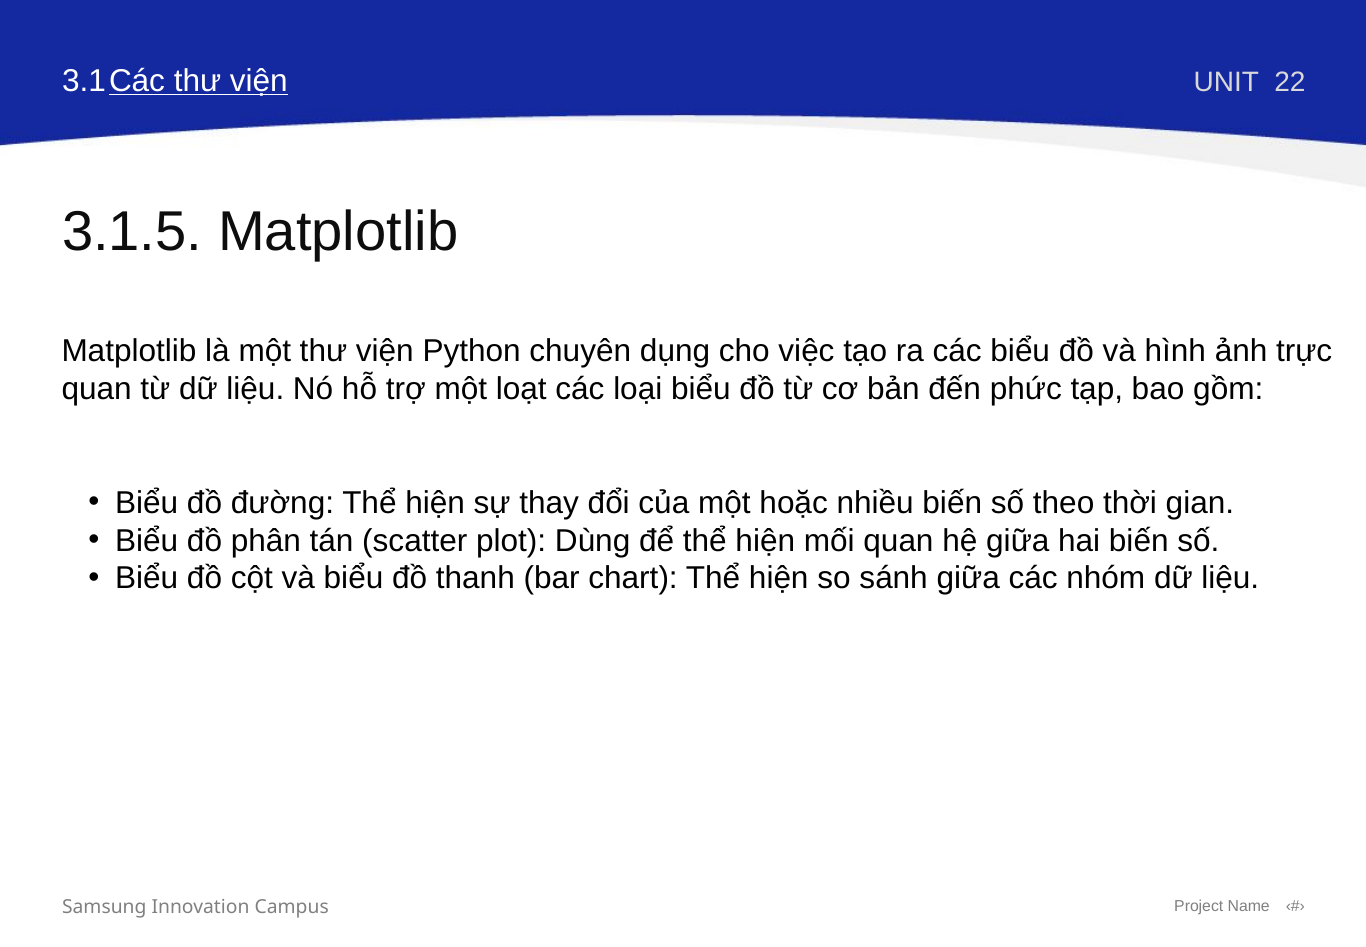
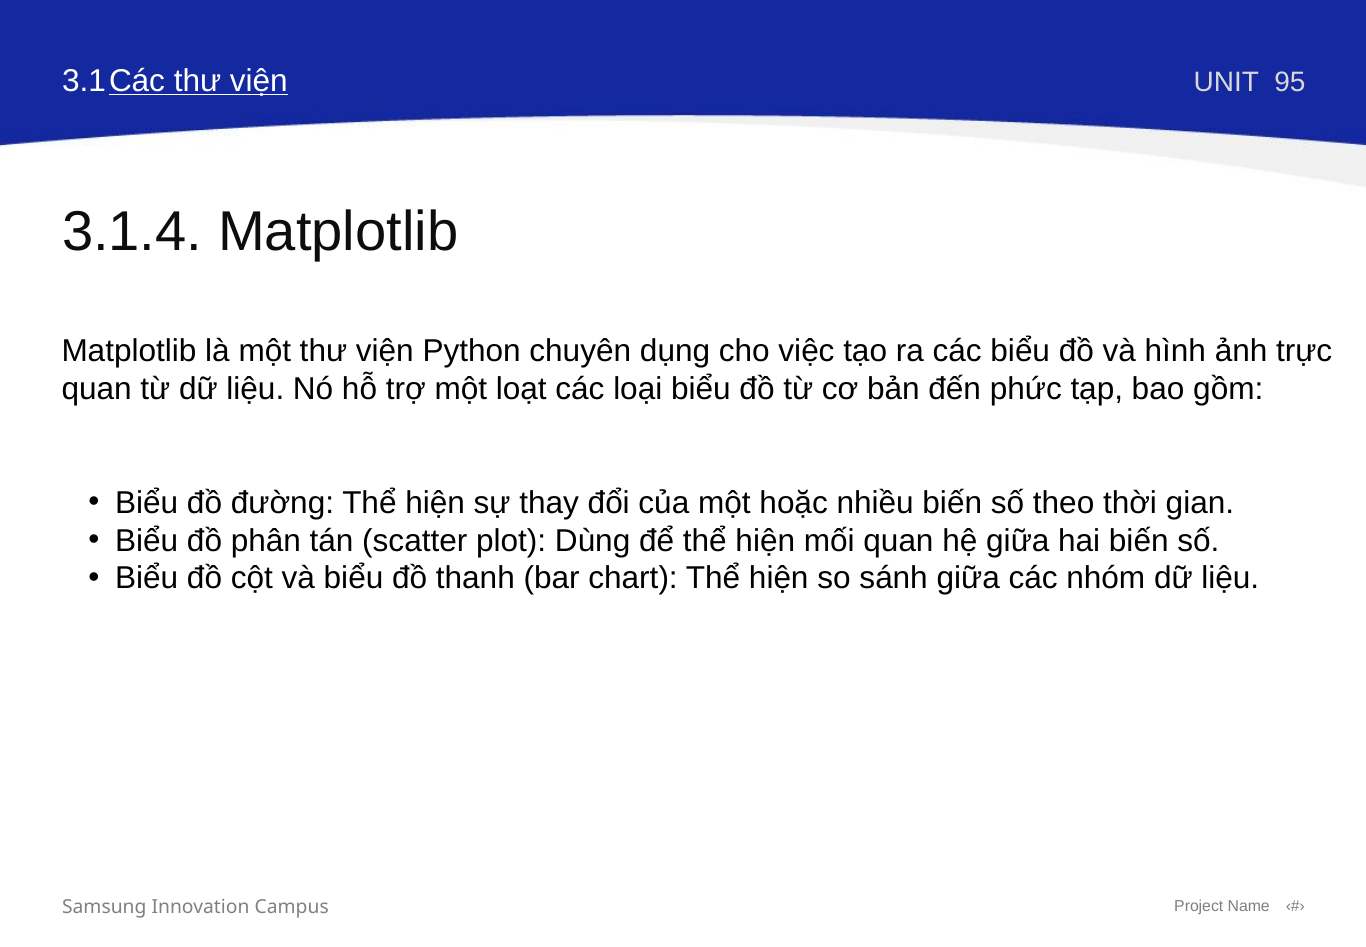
22: 22 -> 95
3.1.5: 3.1.5 -> 3.1.4
